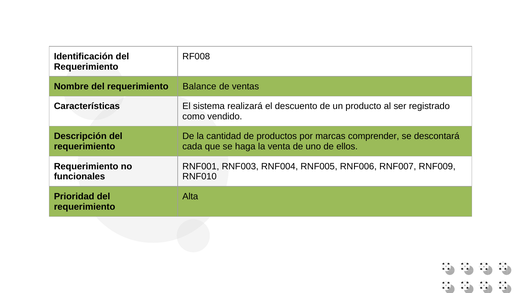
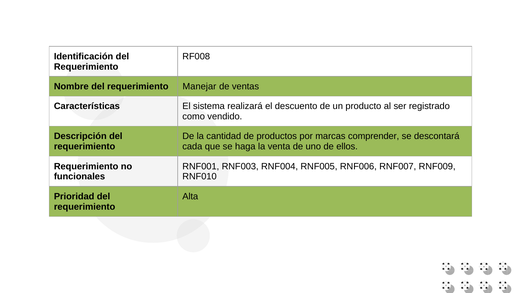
Balance: Balance -> Manejar
